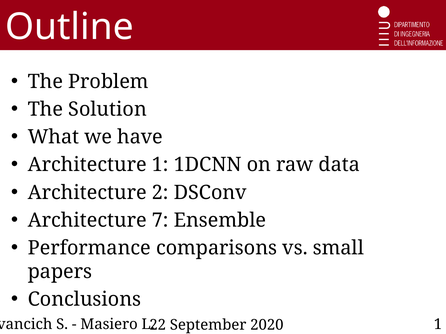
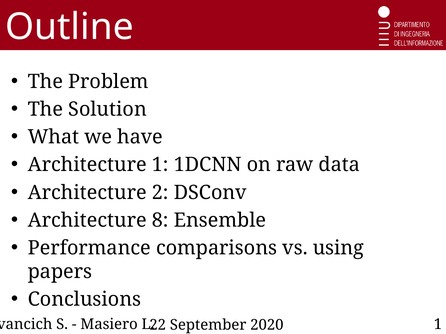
7: 7 -> 8
small: small -> using
